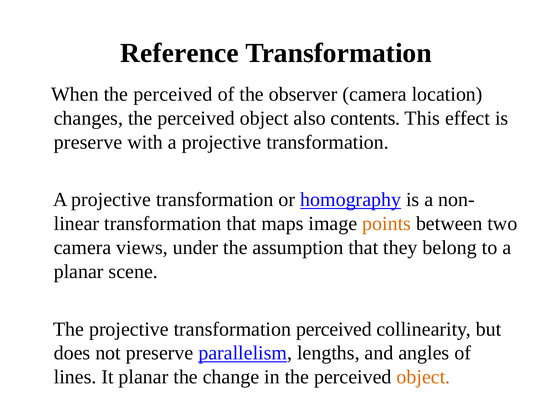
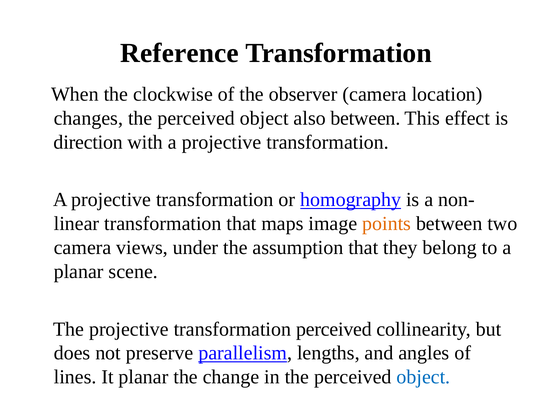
When the perceived: perceived -> clockwise
also contents: contents -> between
preserve at (88, 142): preserve -> direction
object at (423, 377) colour: orange -> blue
